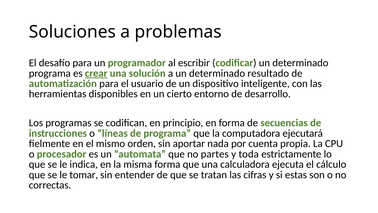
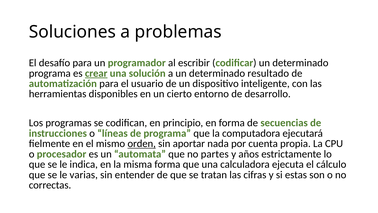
orden underline: none -> present
toda: toda -> años
tomar: tomar -> varias
